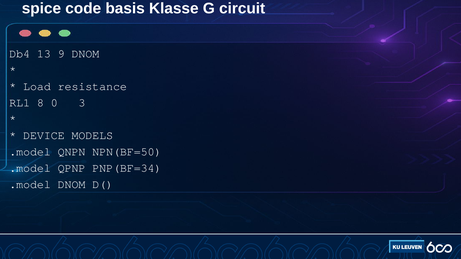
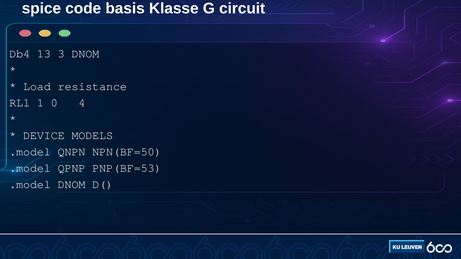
9: 9 -> 3
8: 8 -> 1
3: 3 -> 4
PNP(BF=34: PNP(BF=34 -> PNP(BF=53
